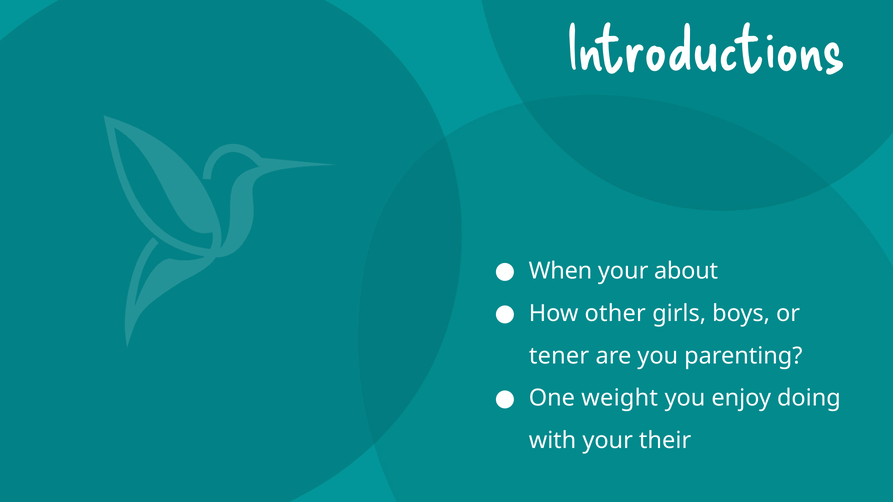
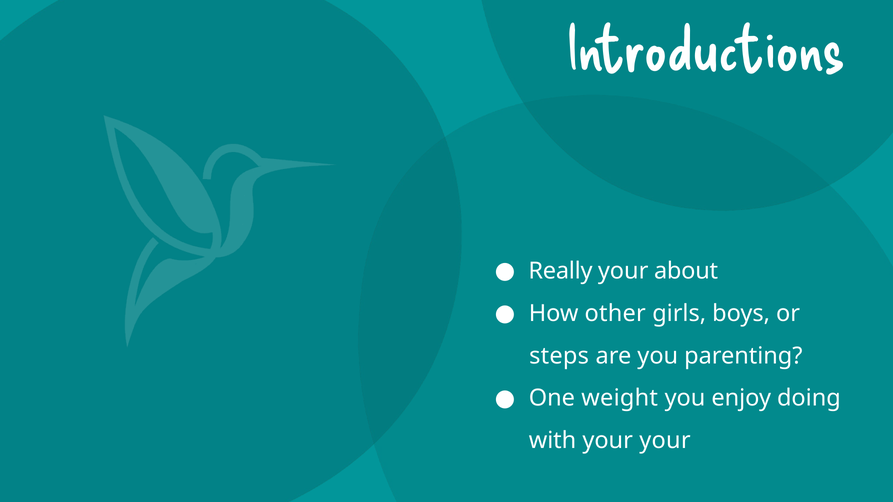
When: When -> Really
tener: tener -> steps
your their: their -> your
